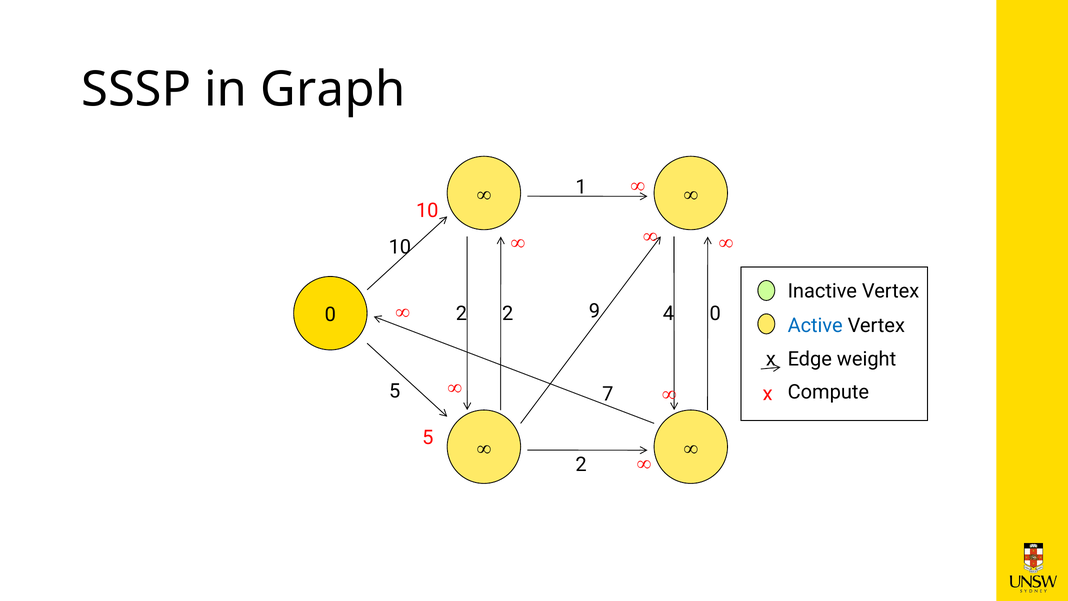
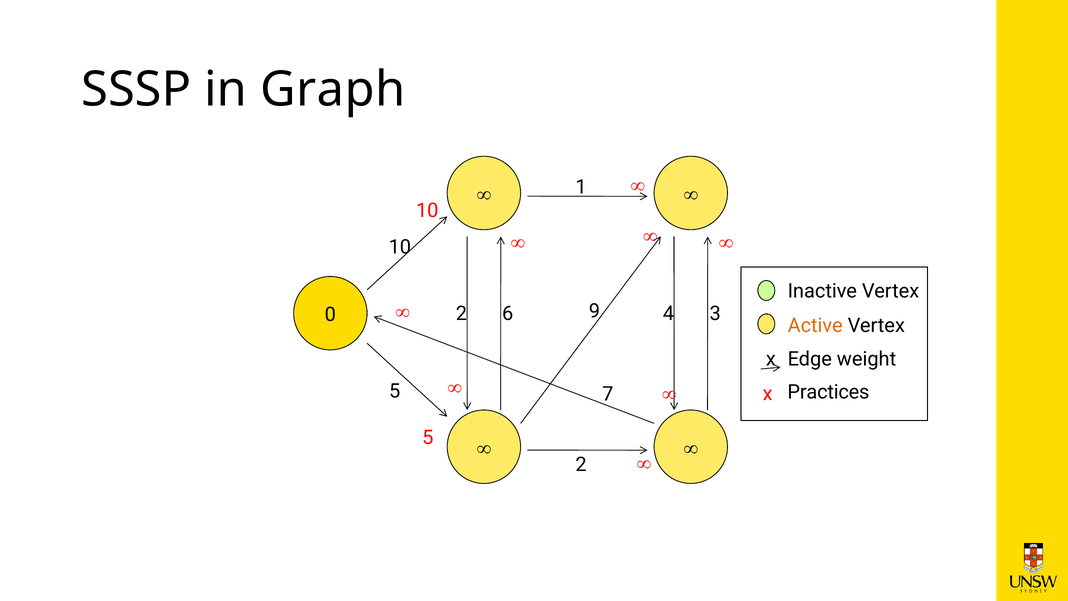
2 at (508, 314): 2 -> 6
4 0: 0 -> 3
Active colour: blue -> orange
Compute: Compute -> Practices
